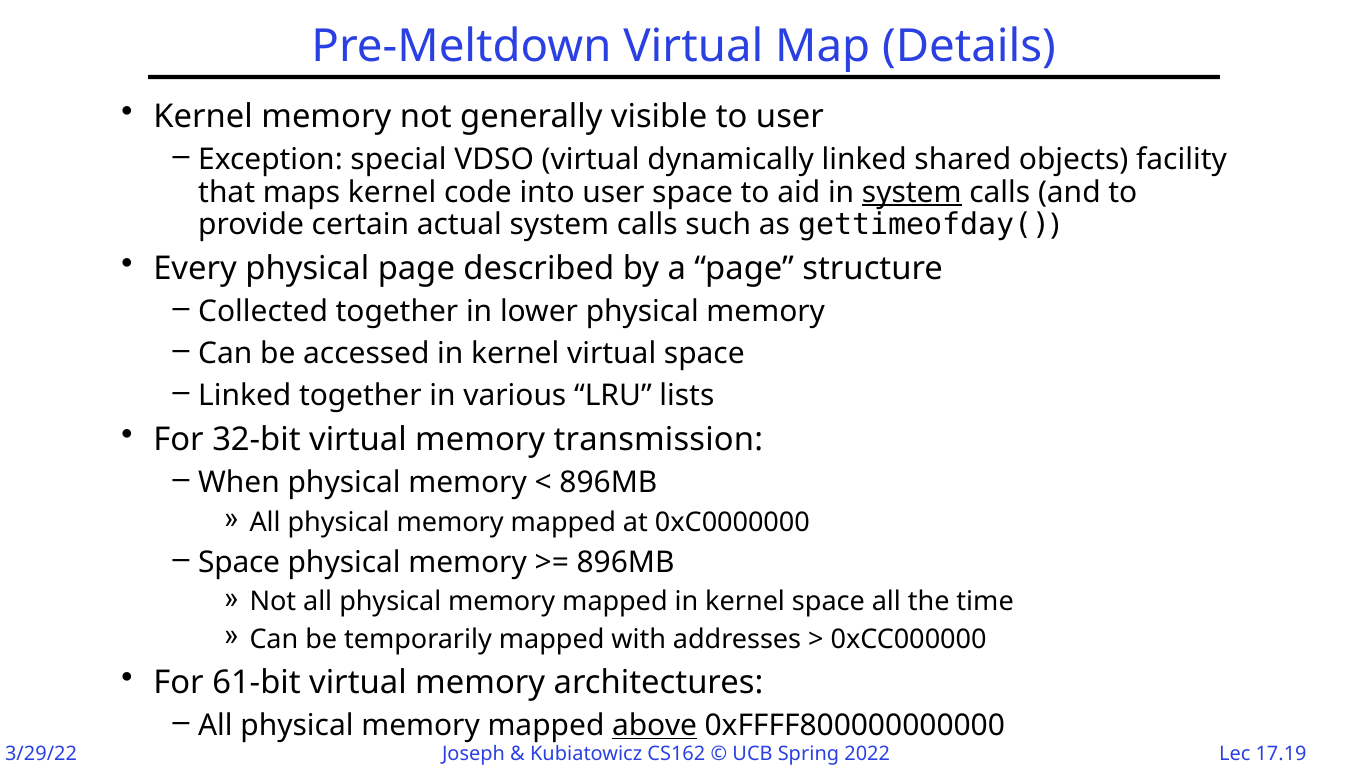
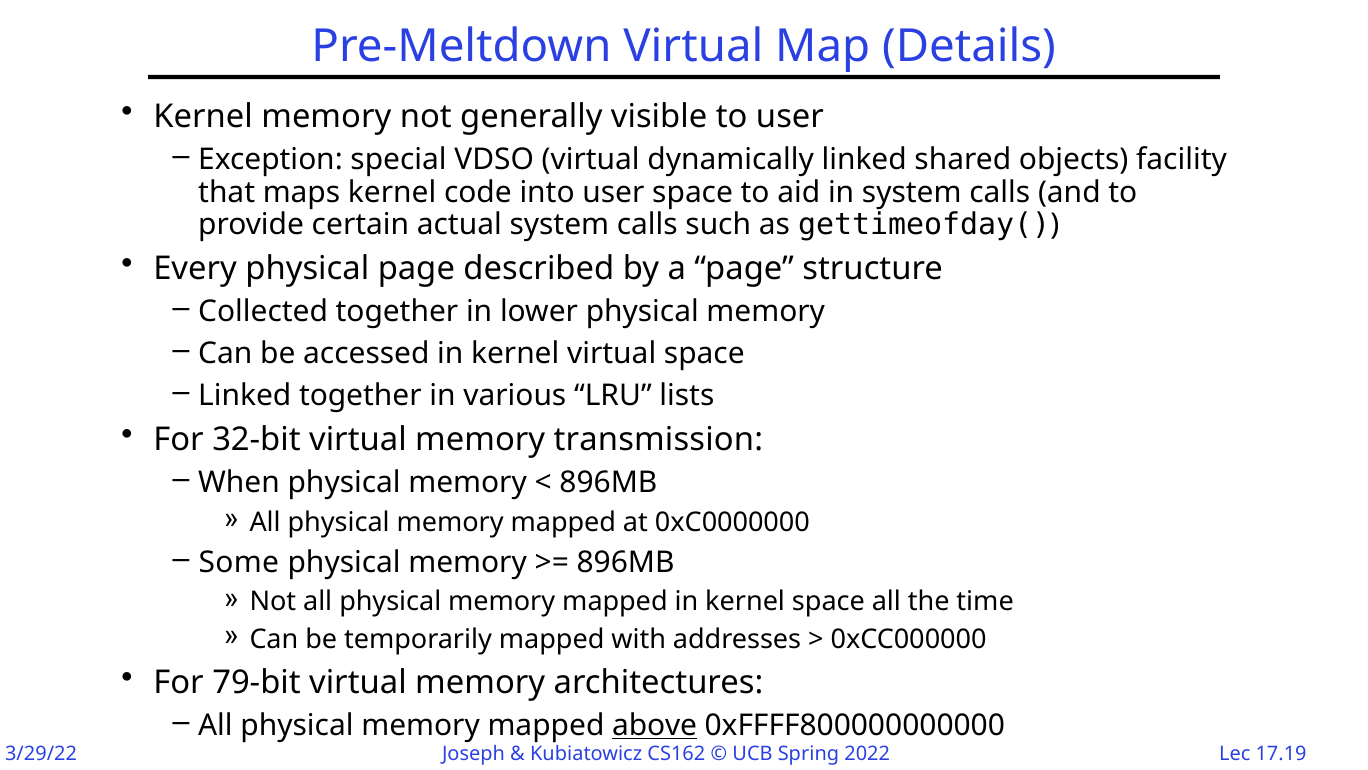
system at (912, 192) underline: present -> none
Space at (239, 562): Space -> Some
61-bit: 61-bit -> 79-bit
